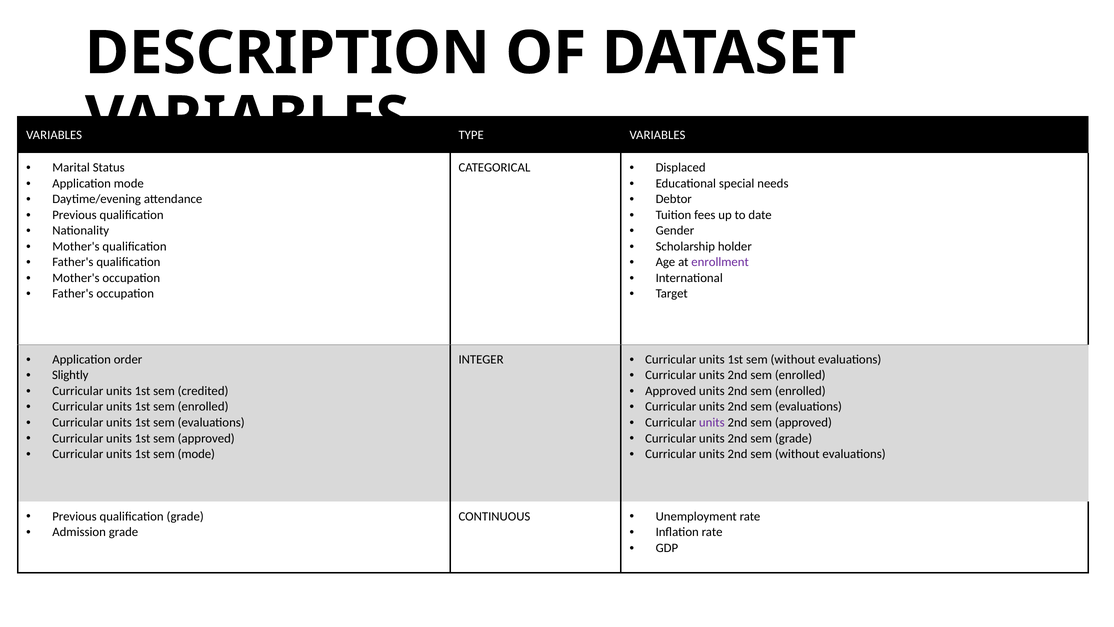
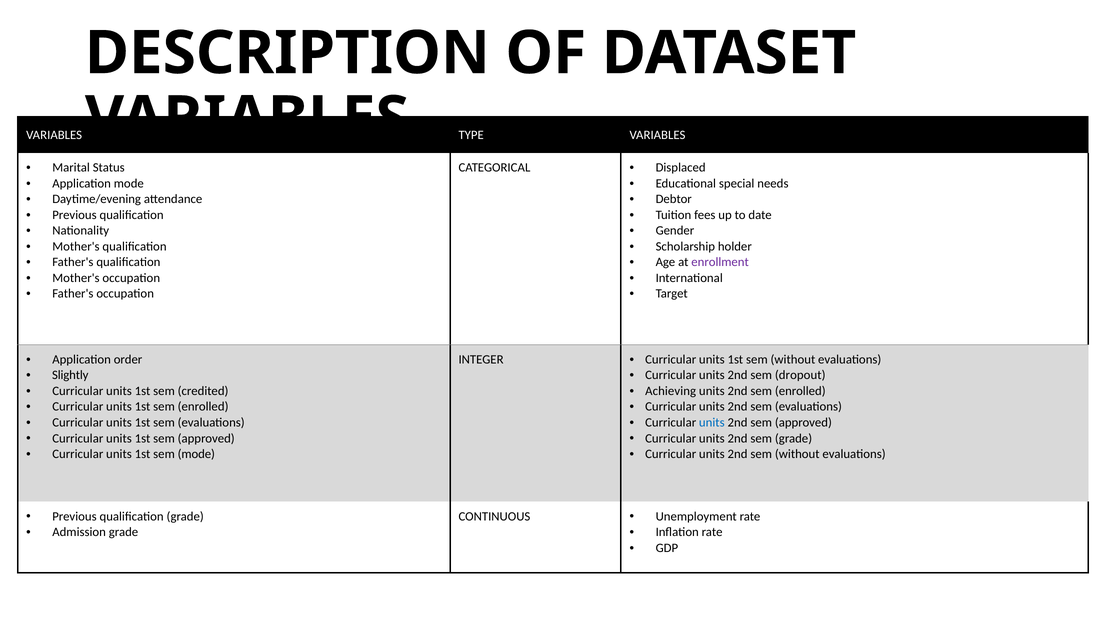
enrolled at (800, 375): enrolled -> dropout
Approved at (671, 391): Approved -> Achieving
units at (712, 422) colour: purple -> blue
